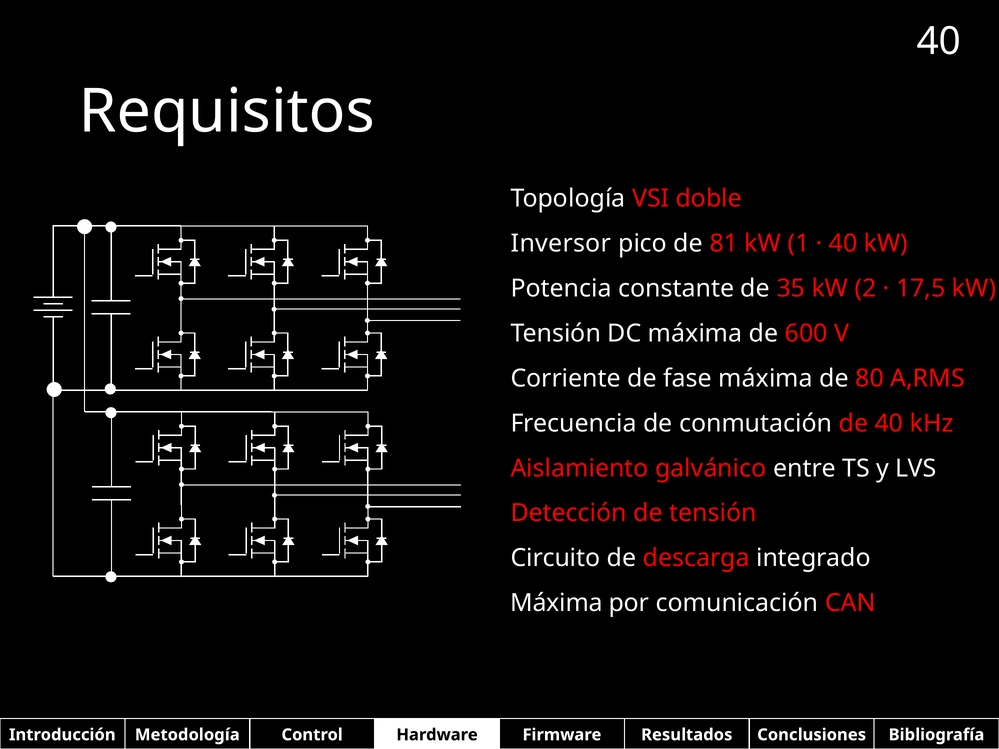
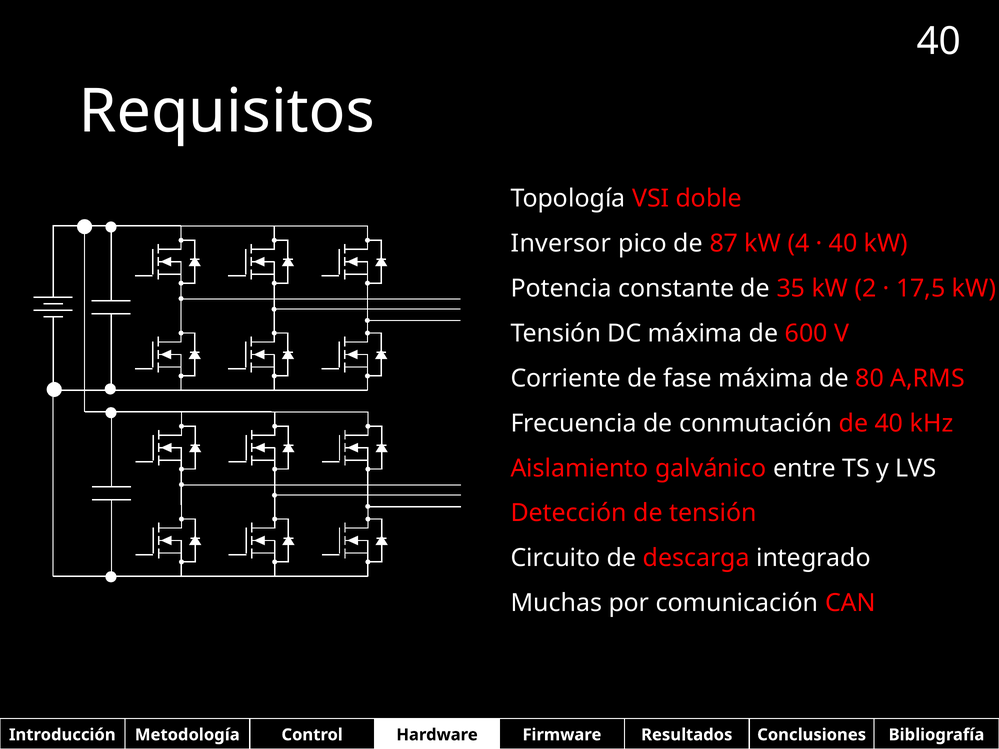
81: 81 -> 87
1: 1 -> 4
Máxima at (556, 603): Máxima -> Muchas
